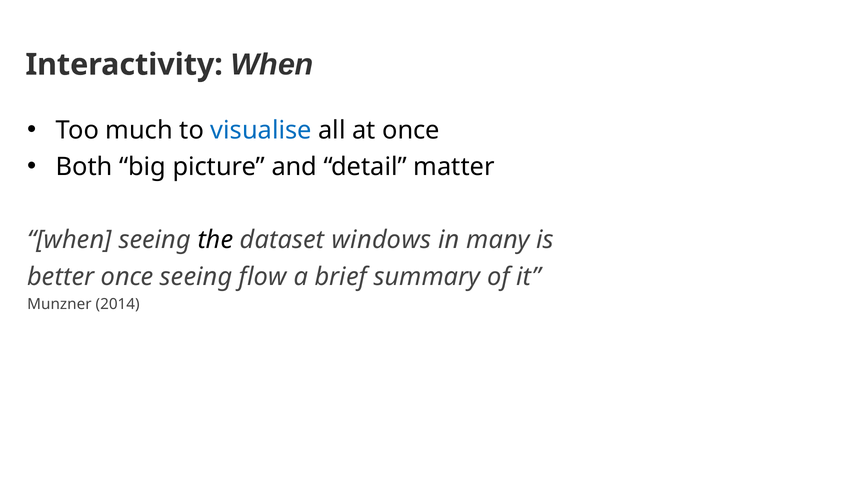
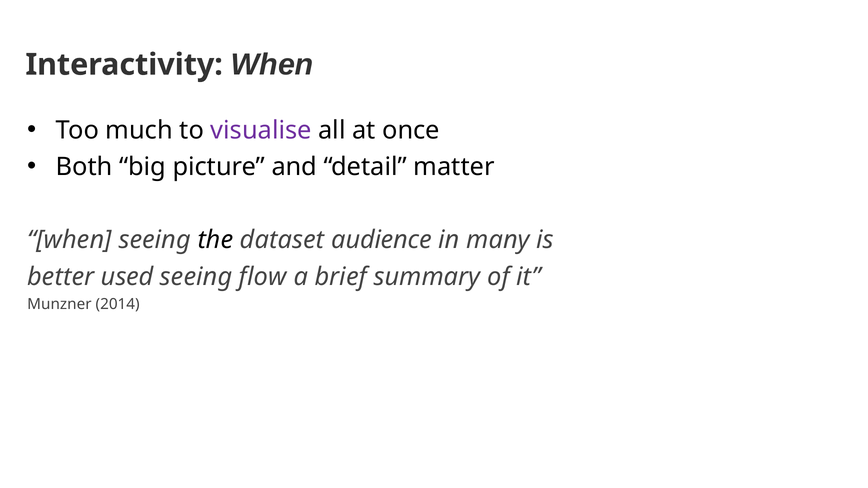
visualise colour: blue -> purple
windows: windows -> audience
better once: once -> used
